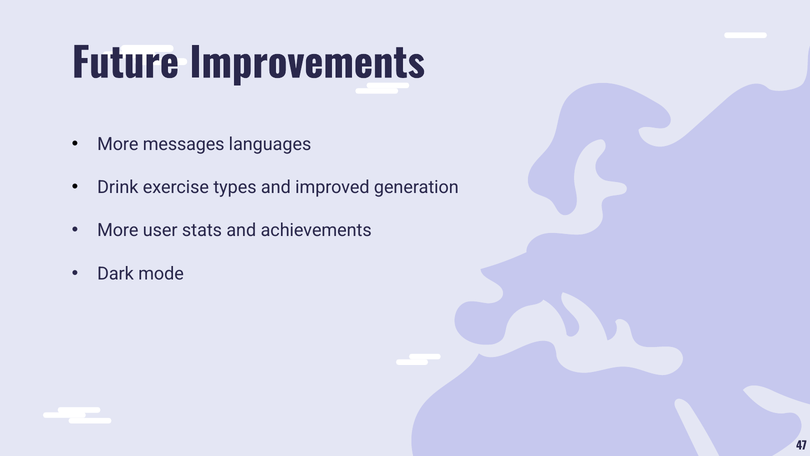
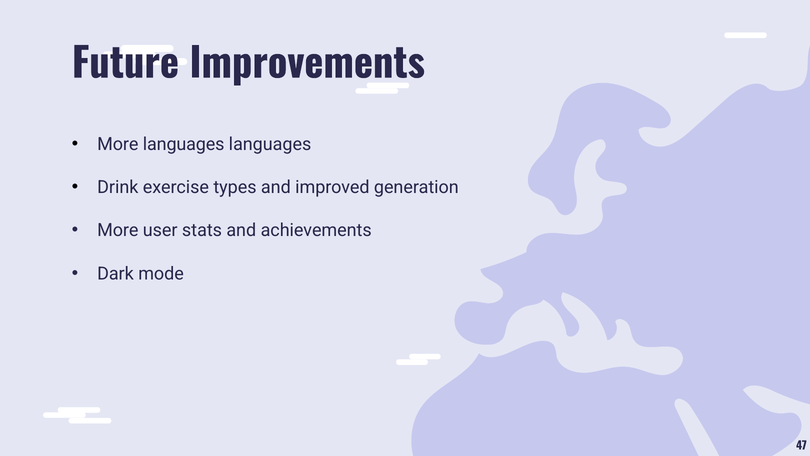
More messages: messages -> languages
